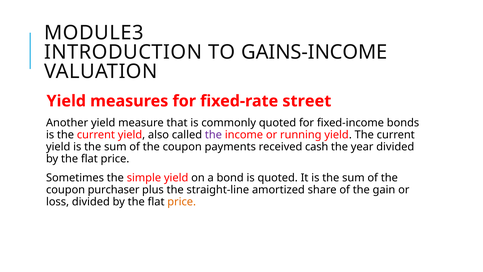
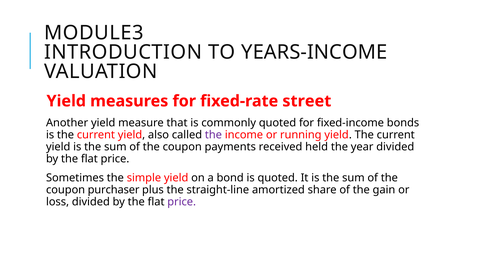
GAINS-INCOME: GAINS-INCOME -> YEARS-INCOME
cash: cash -> held
price at (182, 201) colour: orange -> purple
